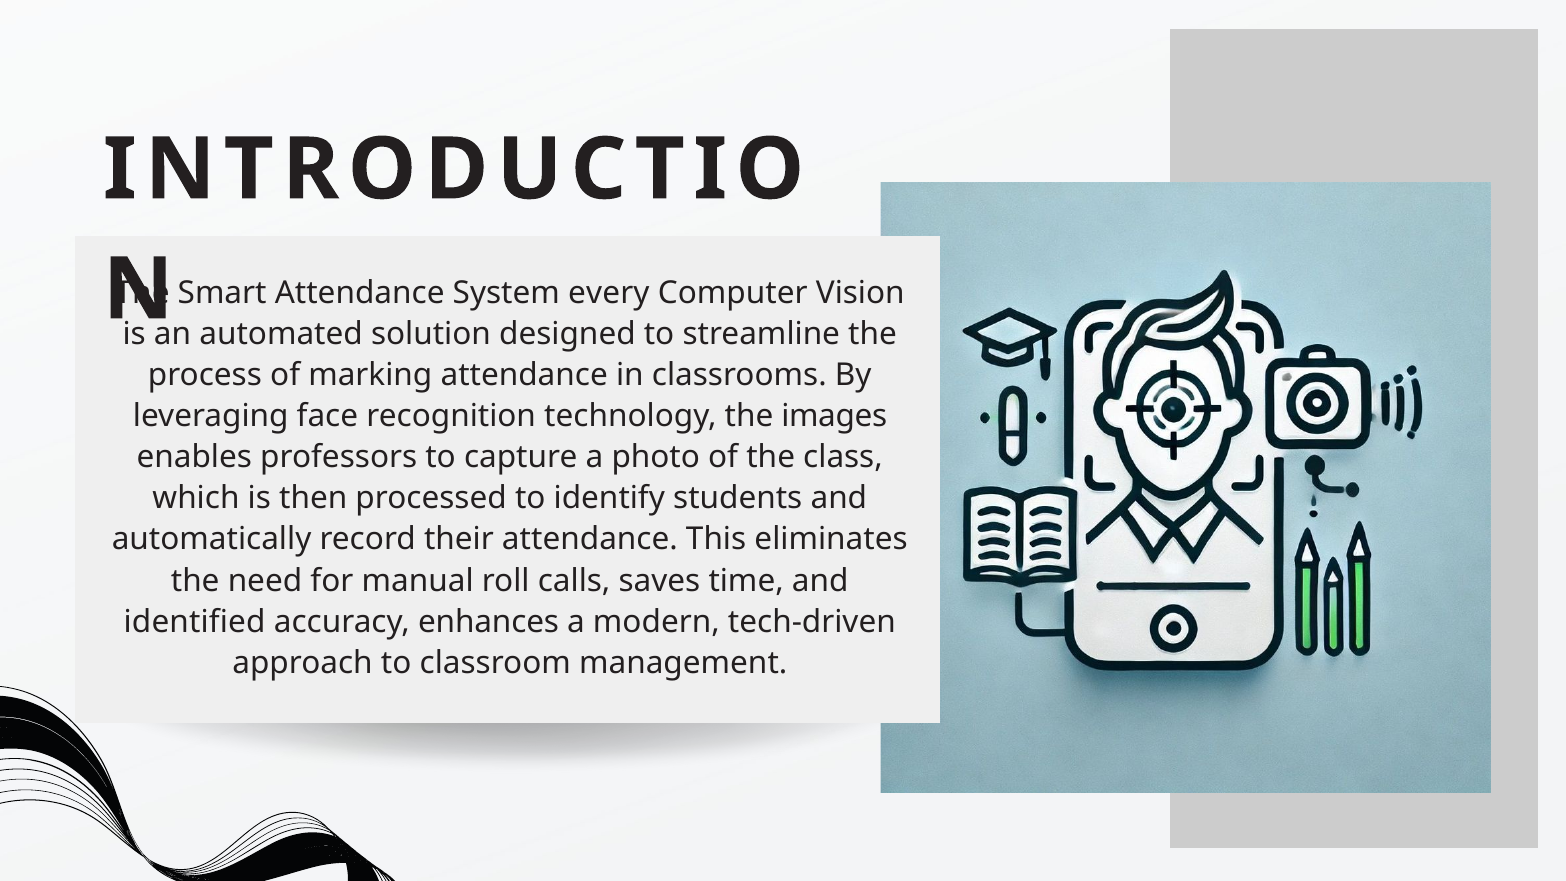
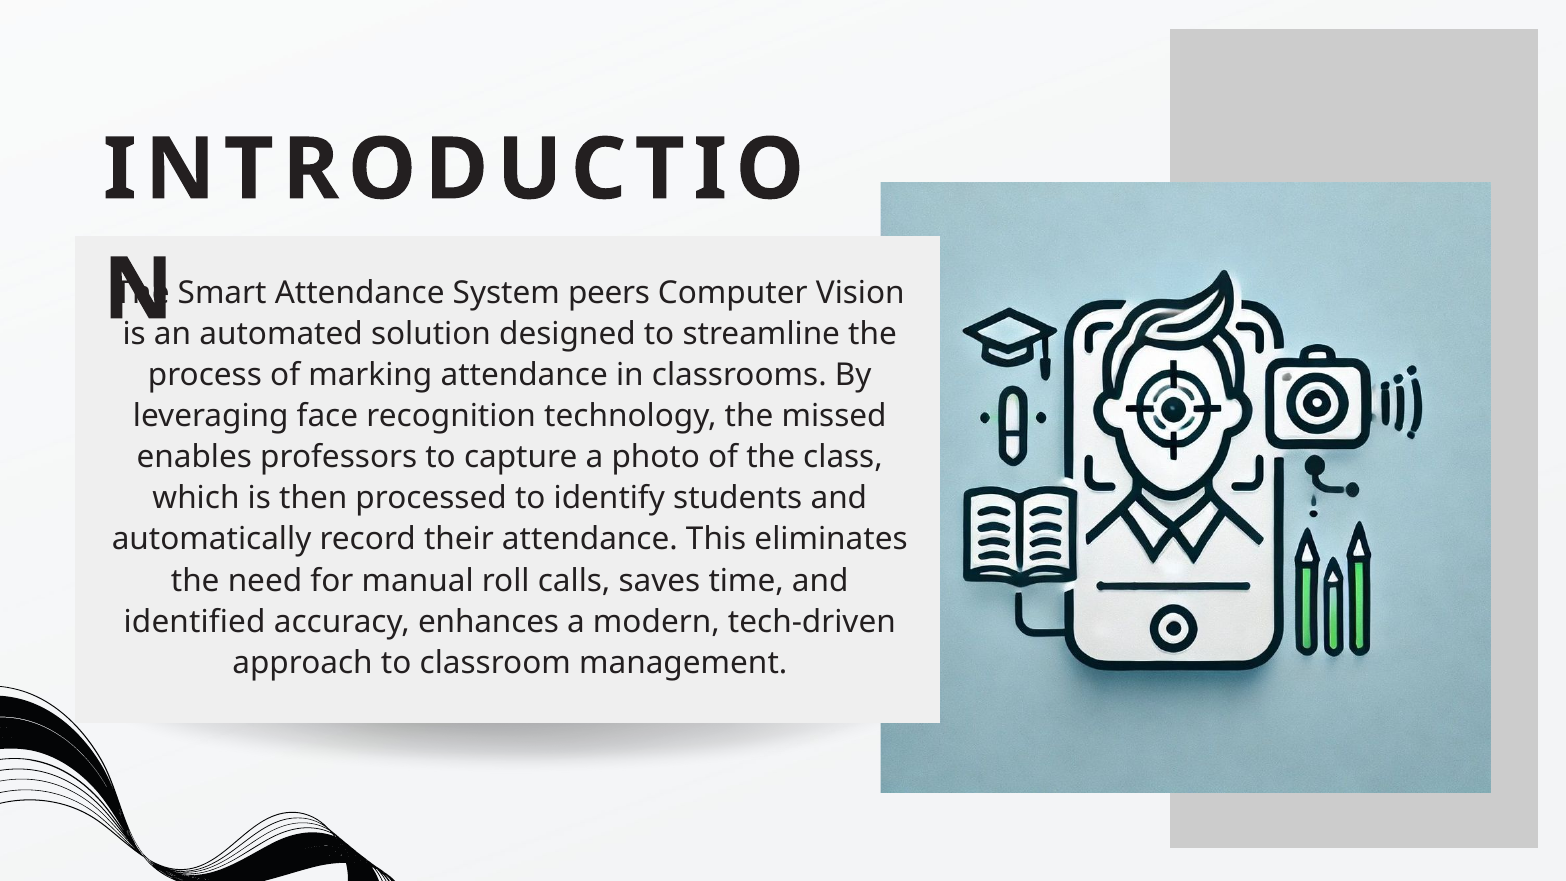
every: every -> peers
images: images -> missed
